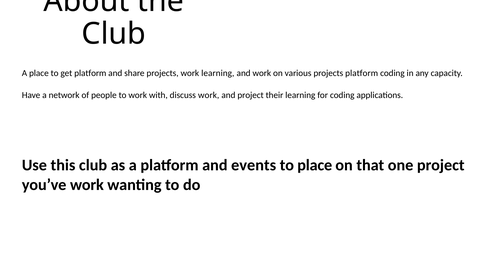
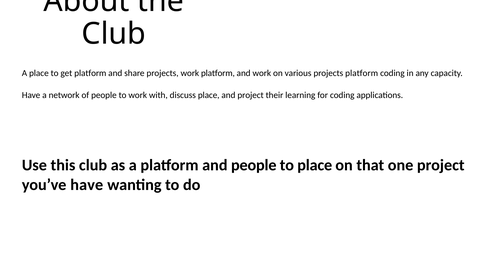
work learning: learning -> platform
discuss work: work -> place
and events: events -> people
you’ve work: work -> have
